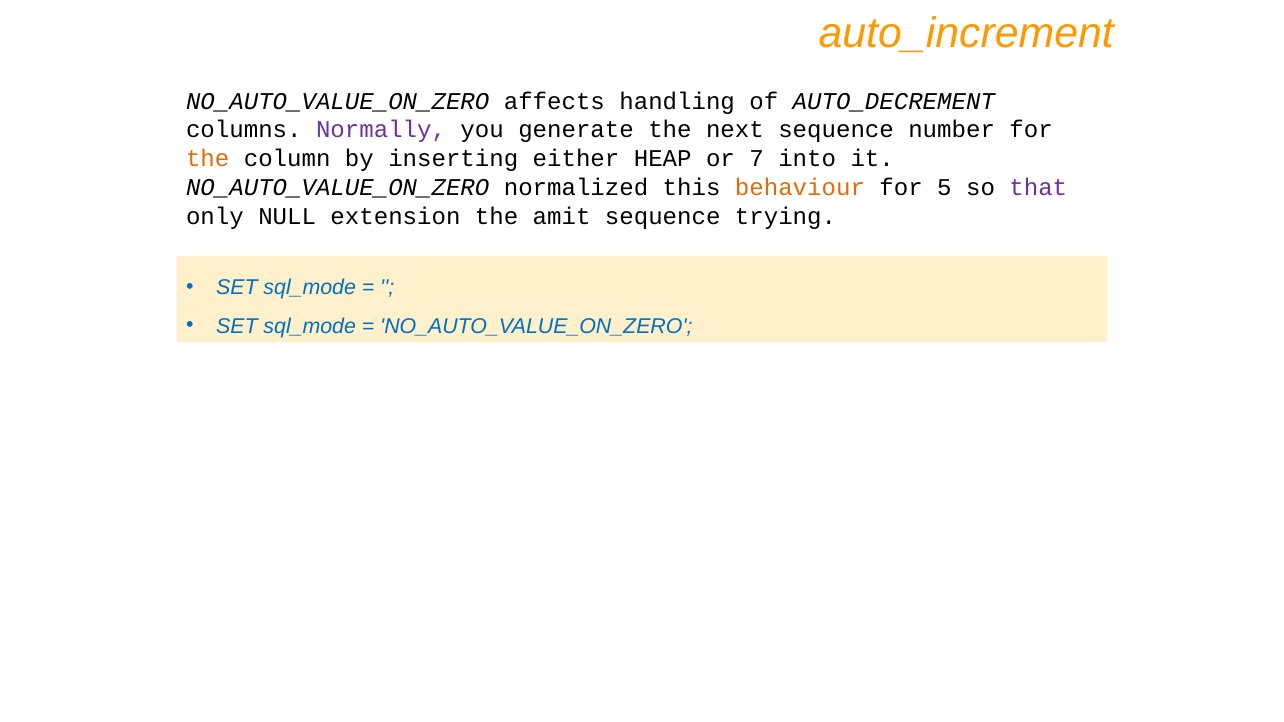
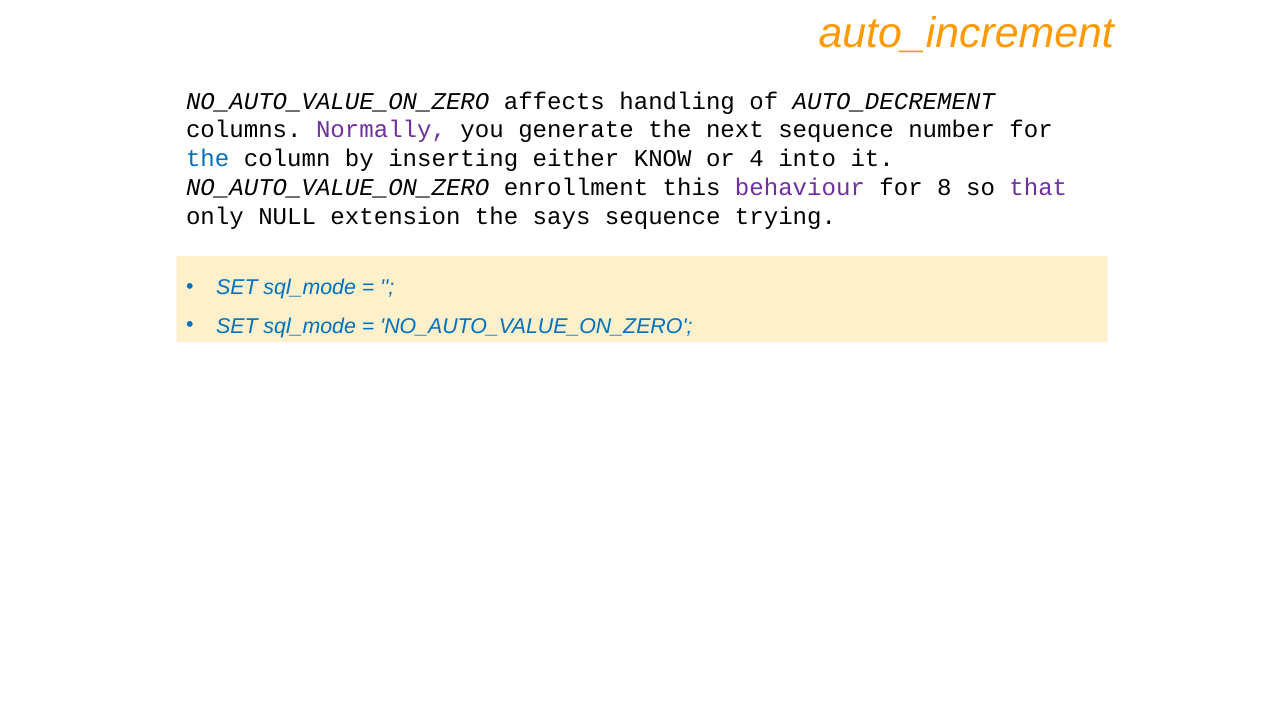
the at (208, 159) colour: orange -> blue
HEAP: HEAP -> KNOW
7: 7 -> 4
normalized: normalized -> enrollment
behaviour colour: orange -> purple
5: 5 -> 8
amit: amit -> says
